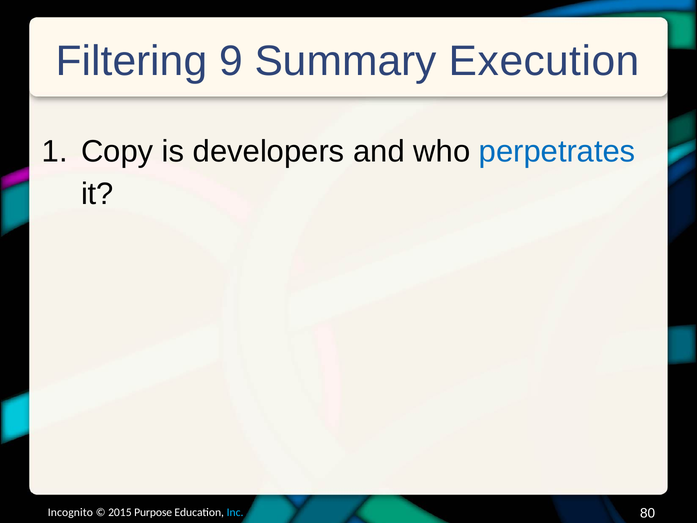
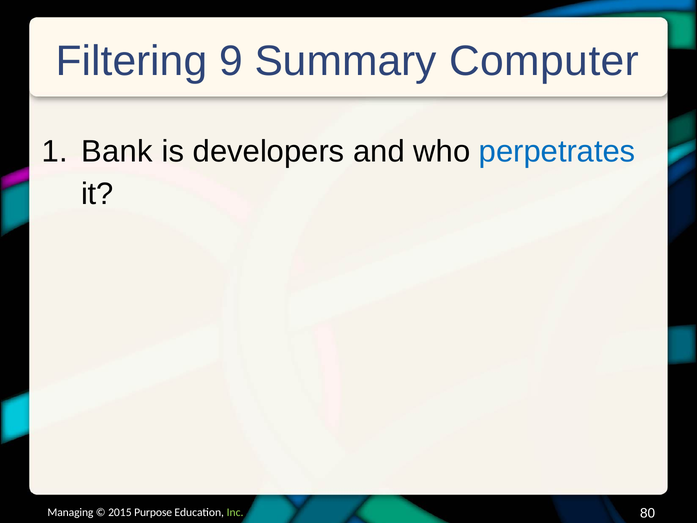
Execution: Execution -> Computer
Copy: Copy -> Bank
Incognito: Incognito -> Managing
Inc colour: light blue -> light green
